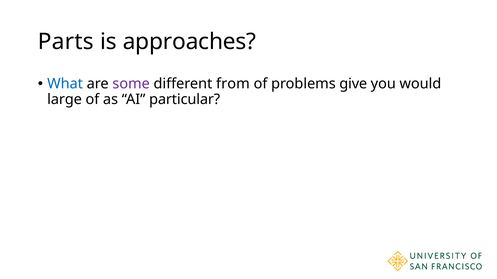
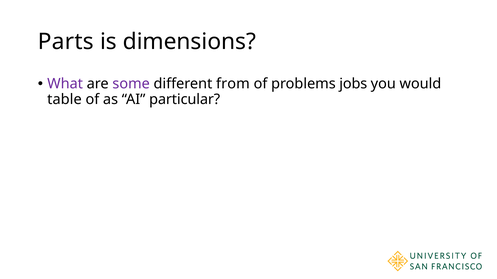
approaches: approaches -> dimensions
What colour: blue -> purple
give: give -> jobs
large: large -> table
